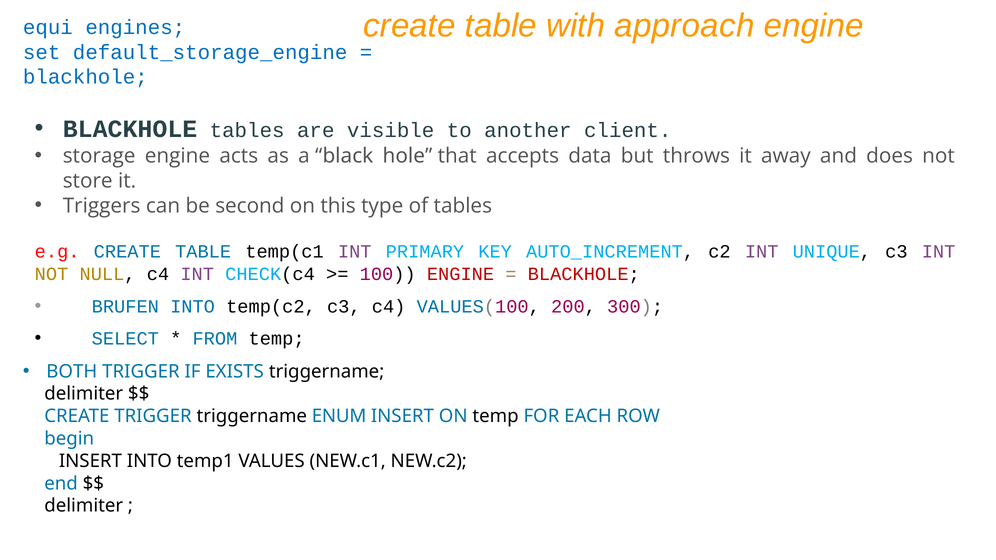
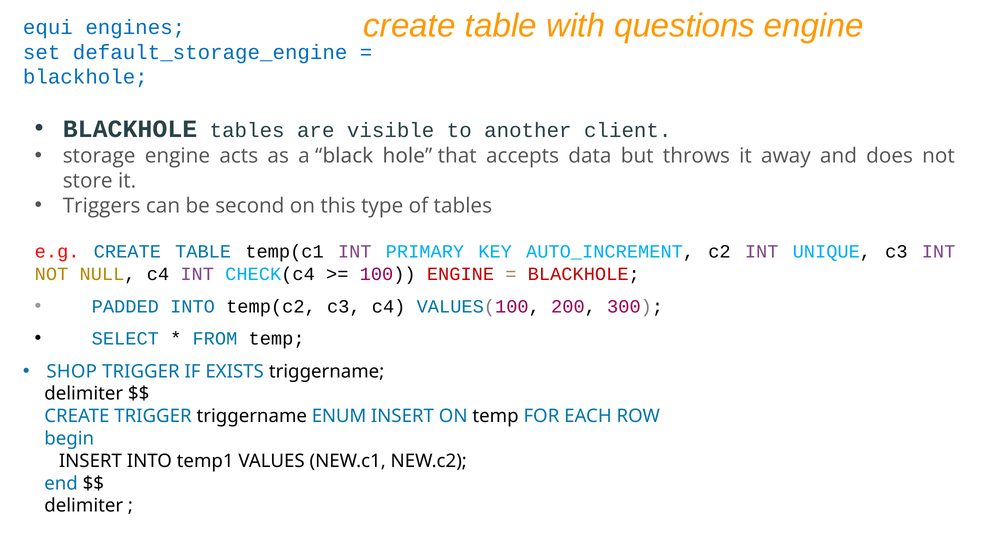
approach: approach -> questions
BRUFEN: BRUFEN -> PADDED
BOTH: BOTH -> SHOP
